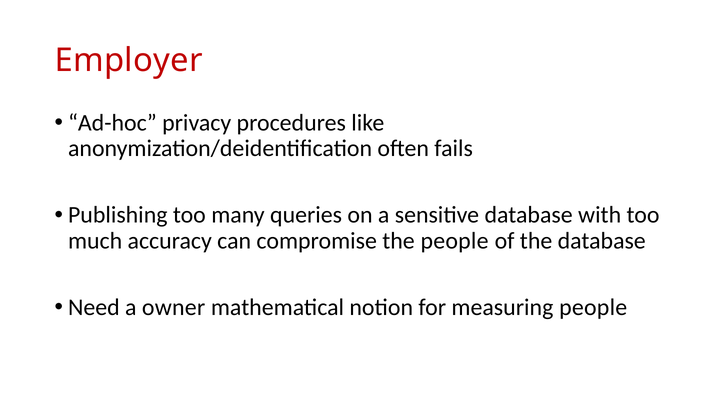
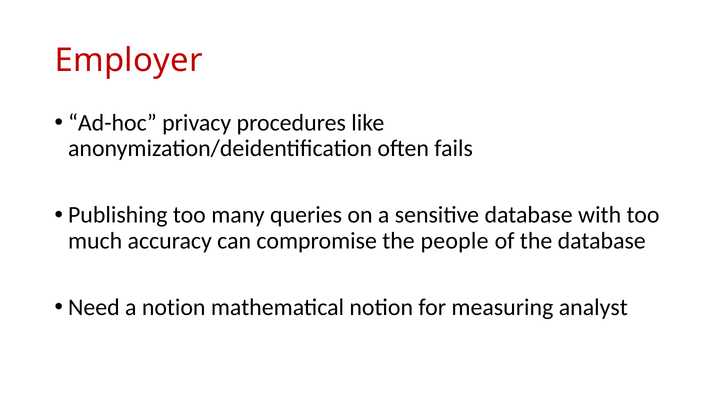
a owner: owner -> notion
measuring people: people -> analyst
